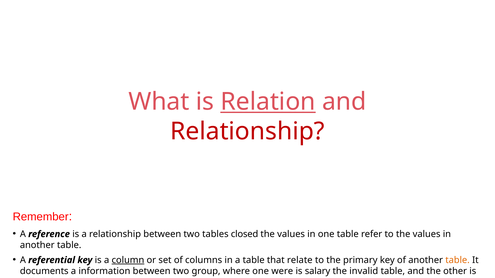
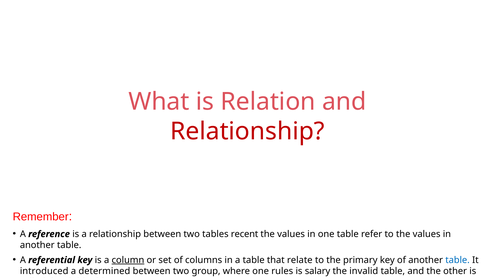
Relation underline: present -> none
closed: closed -> recent
table at (458, 260) colour: orange -> blue
documents: documents -> introduced
information: information -> determined
were: were -> rules
